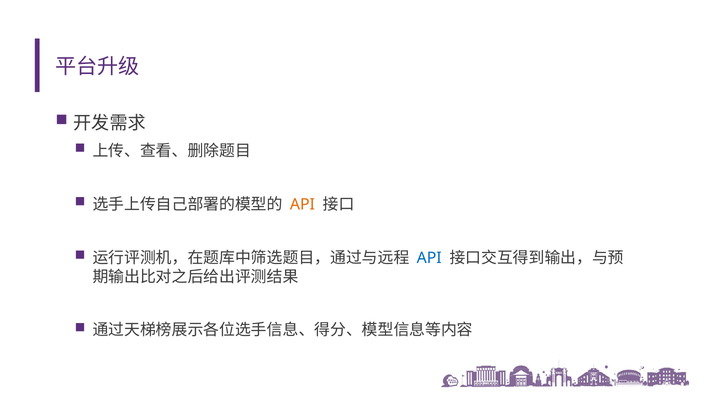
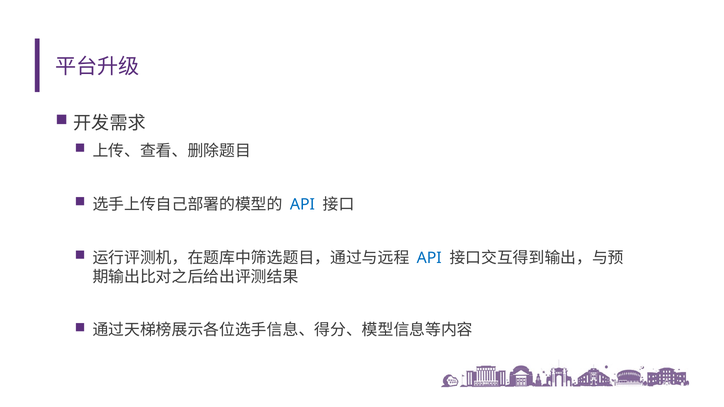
API at (302, 205) colour: orange -> blue
